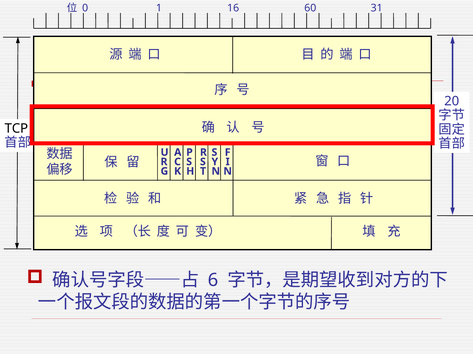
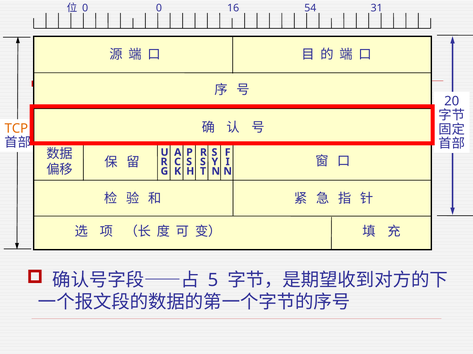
0 1: 1 -> 0
60: 60 -> 54
TCP colour: black -> orange
6: 6 -> 5
